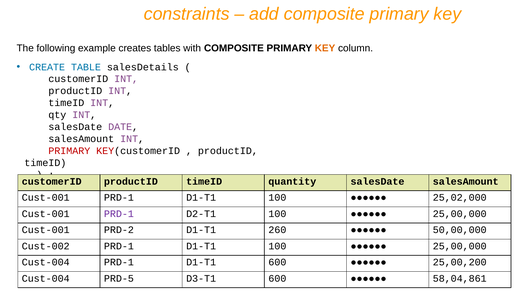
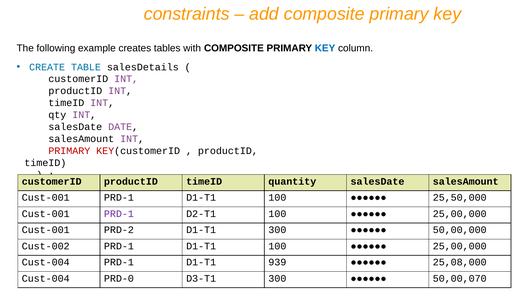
KEY at (325, 48) colour: orange -> blue
25,02,000: 25,02,000 -> 25,50,000
D1-T1 260: 260 -> 300
D1-T1 600: 600 -> 939
25,00,200: 25,00,200 -> 25,08,000
PRD-5: PRD-5 -> PRD-0
D3-T1 600: 600 -> 300
58,04,861: 58,04,861 -> 50,00,070
